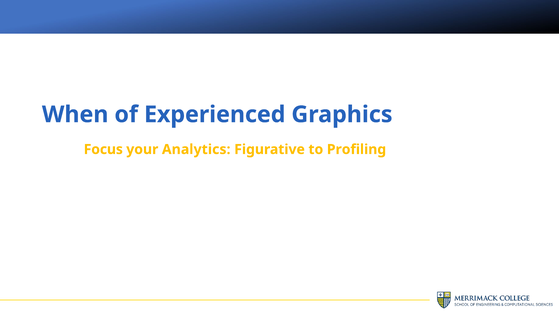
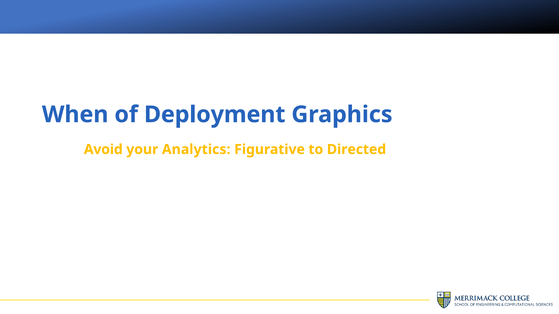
Experienced: Experienced -> Deployment
Focus: Focus -> Avoid
Profiling: Profiling -> Directed
